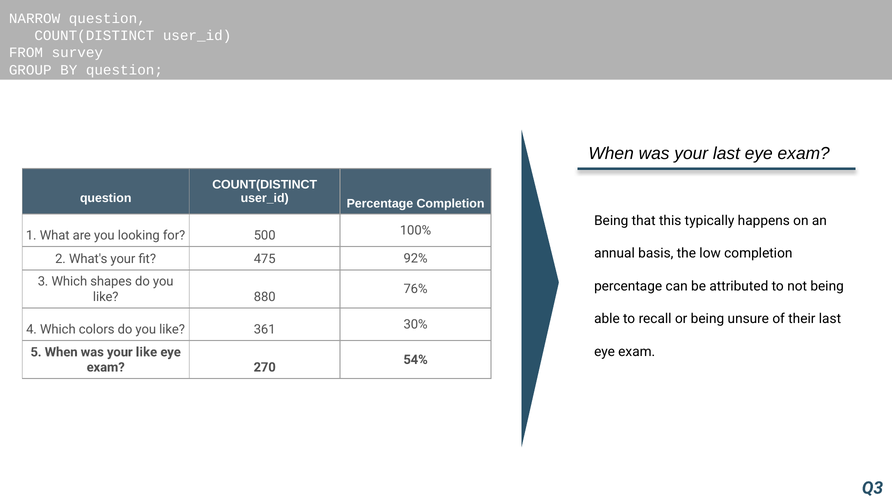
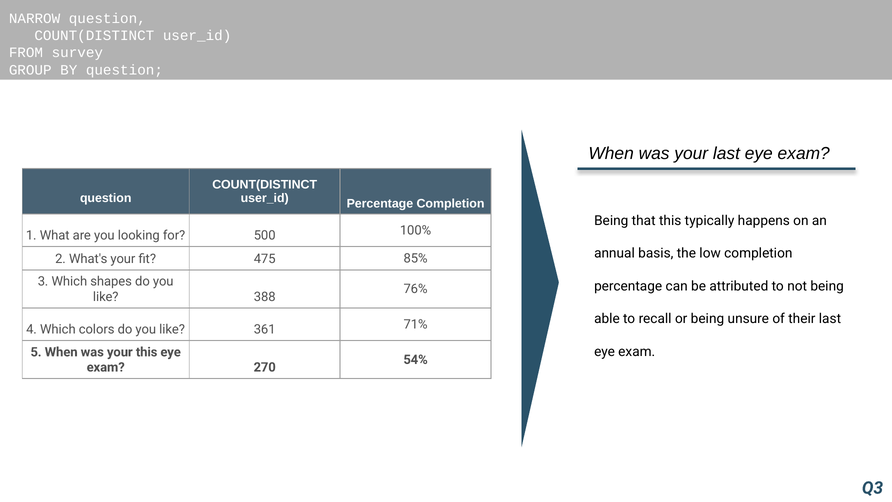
92%: 92% -> 85%
880: 880 -> 388
30%: 30% -> 71%
your like: like -> this
